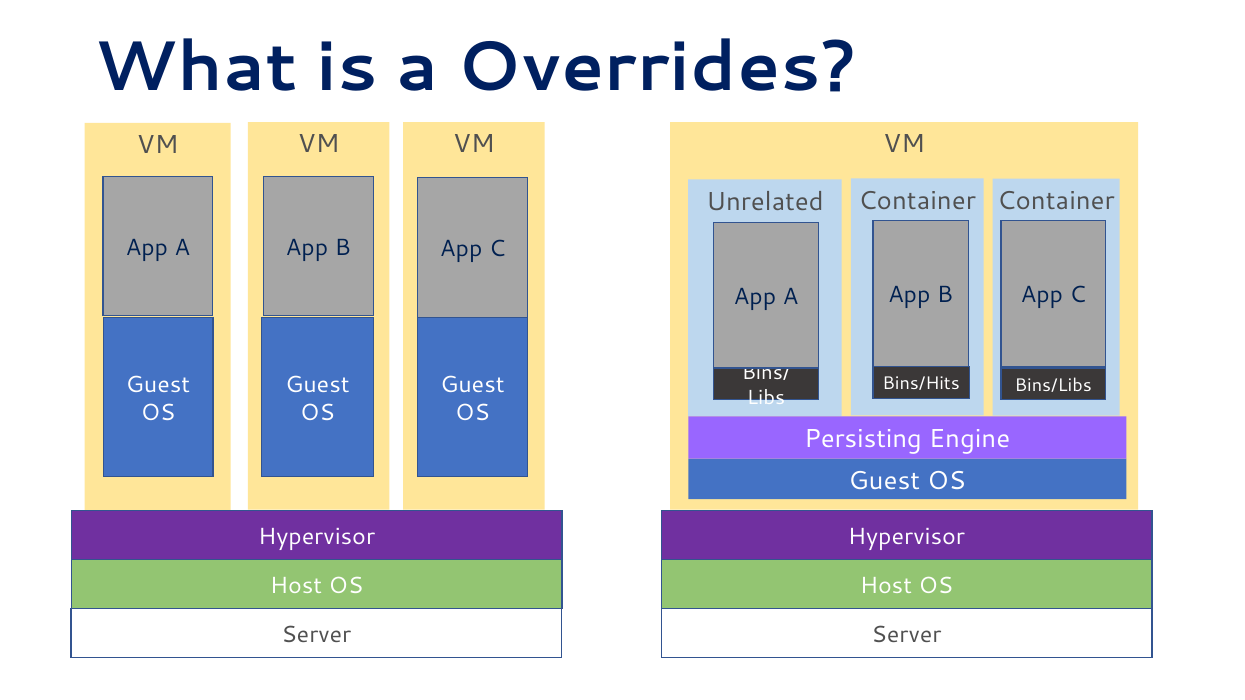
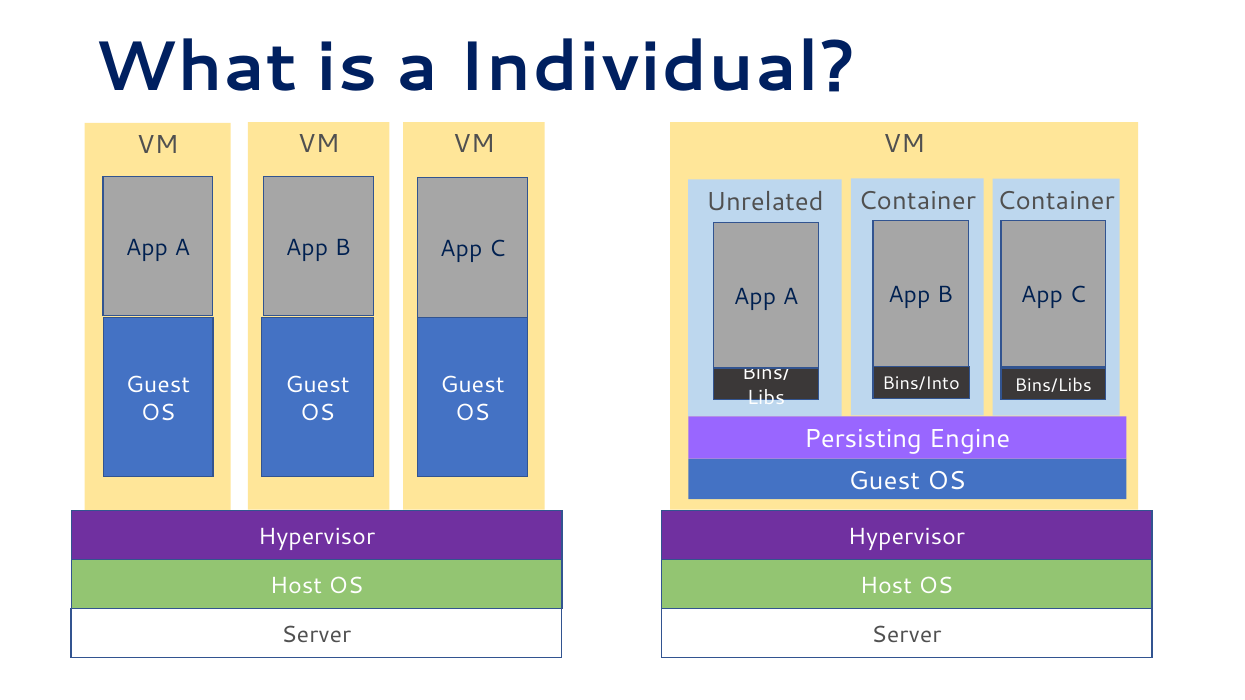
Overrides: Overrides -> Individual
Bins/Hits: Bins/Hits -> Bins/Into
